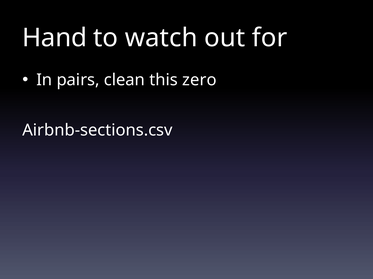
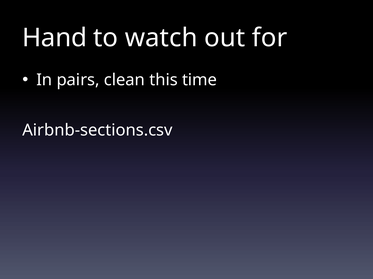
zero: zero -> time
